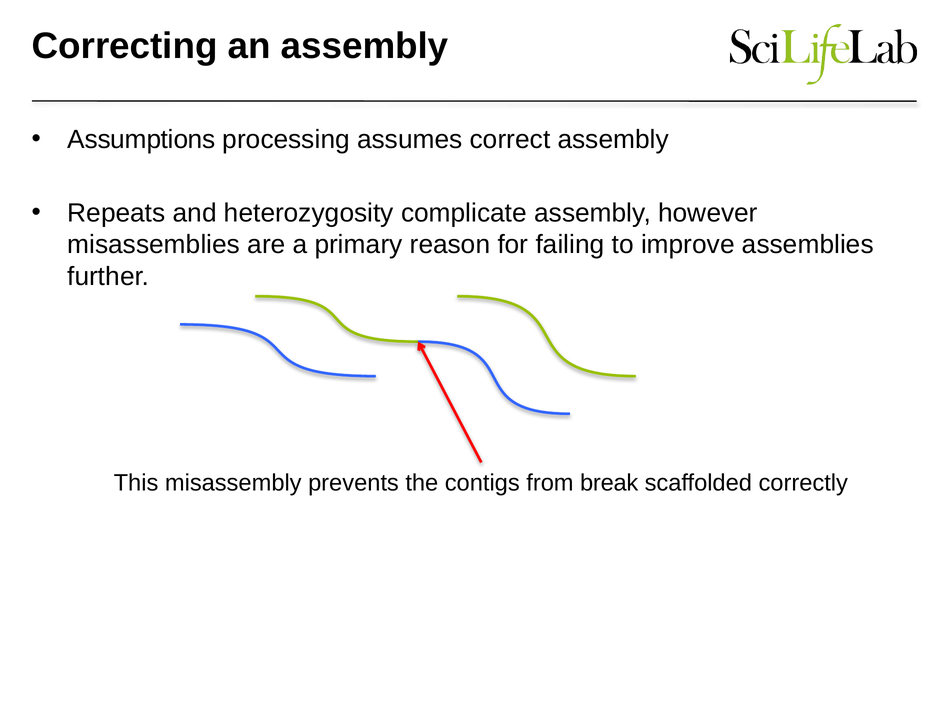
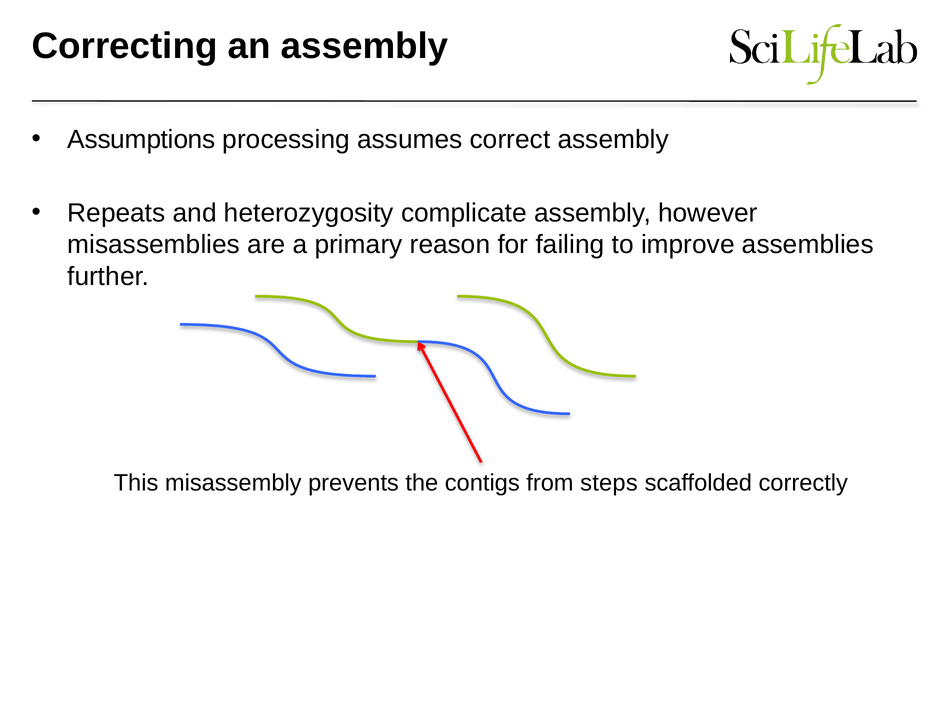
break: break -> steps
